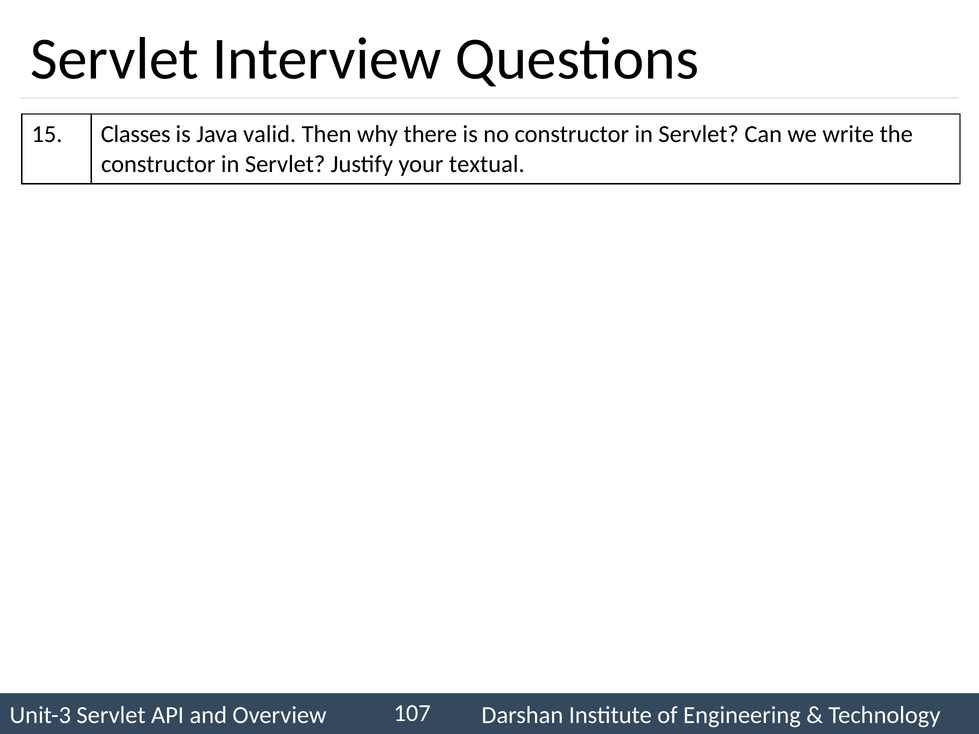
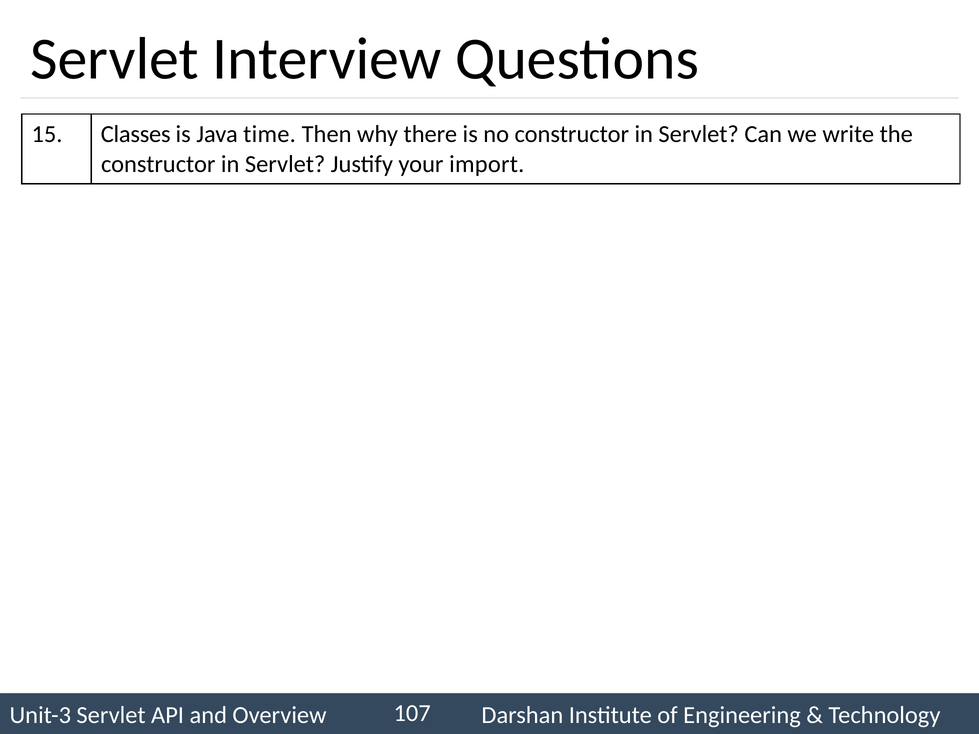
valid: valid -> time
textual: textual -> import
